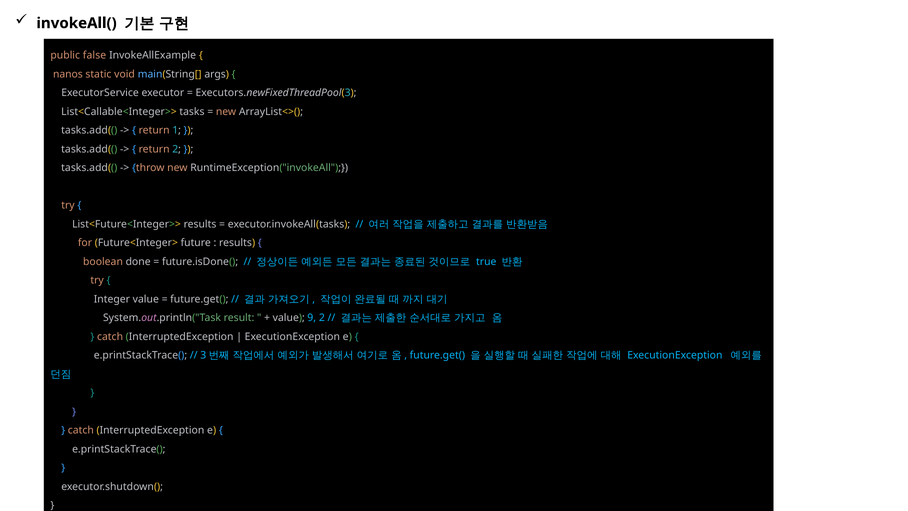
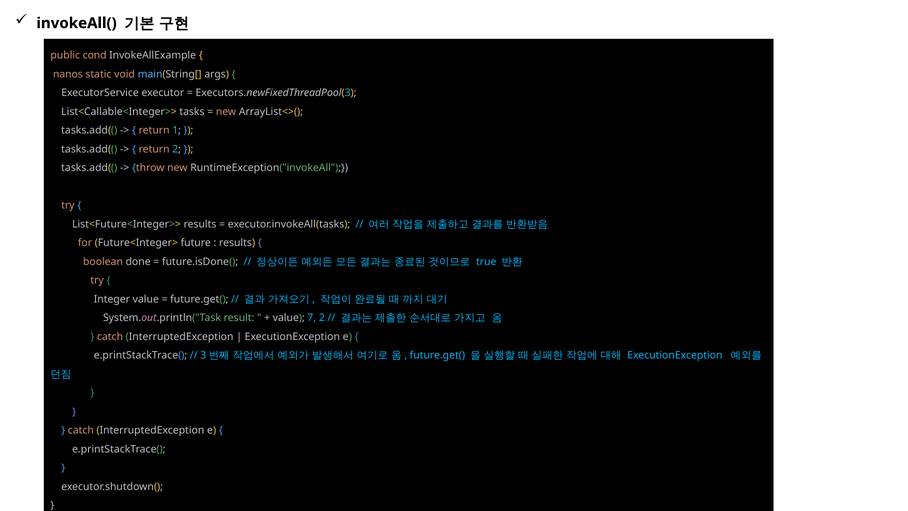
false: false -> cond
9: 9 -> 7
